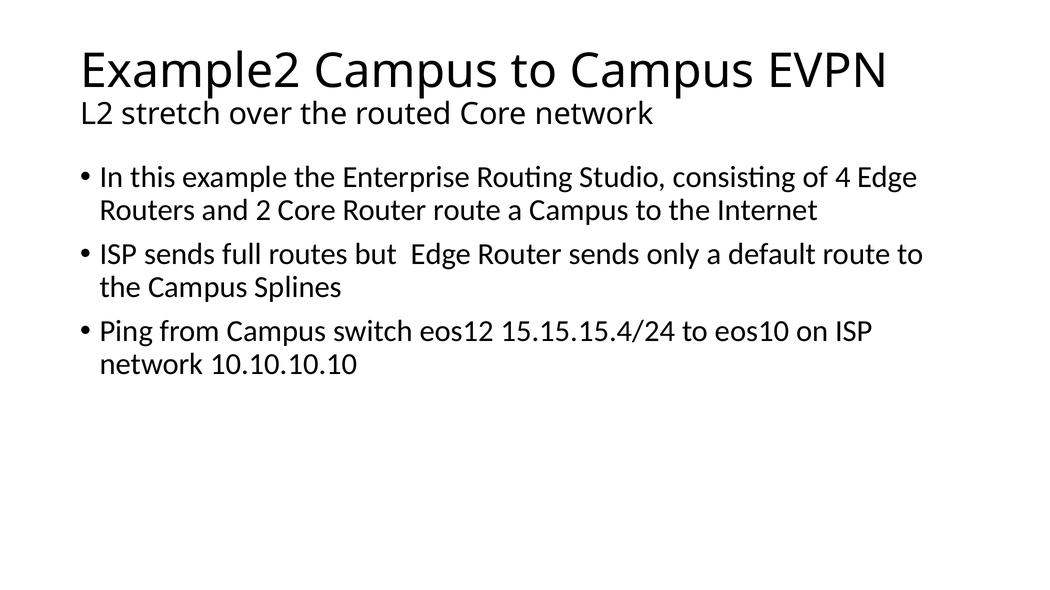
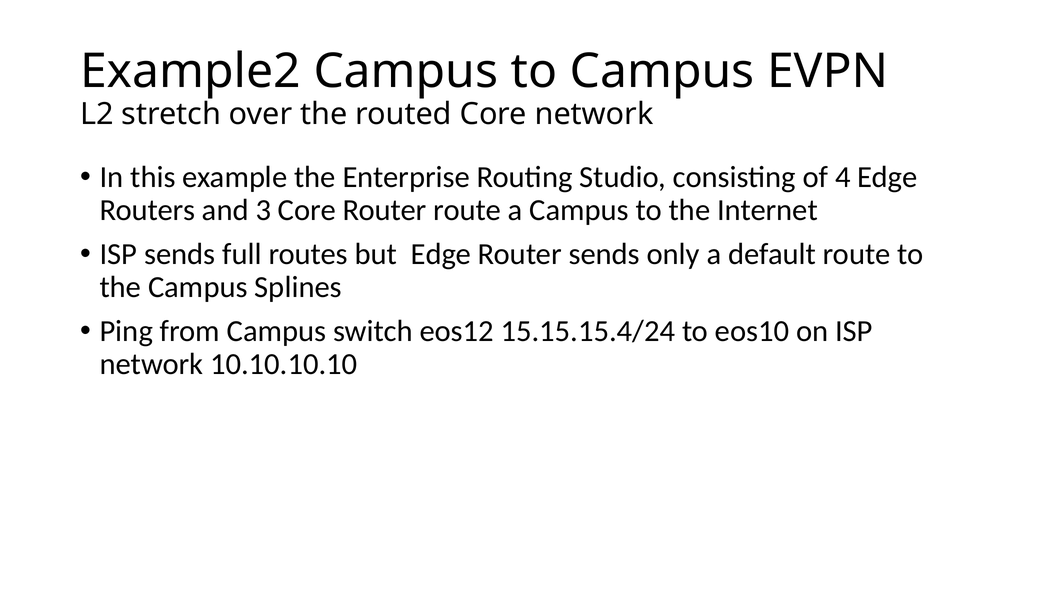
2: 2 -> 3
